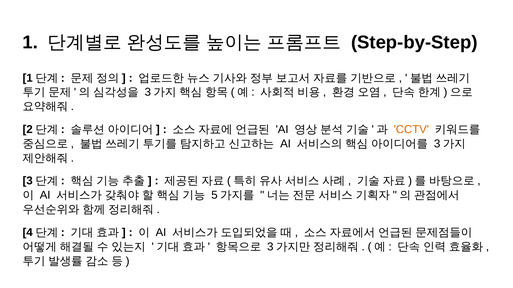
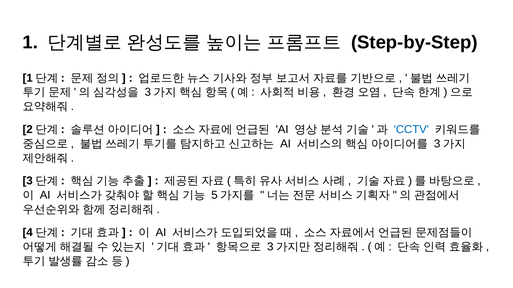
CCTV colour: orange -> blue
